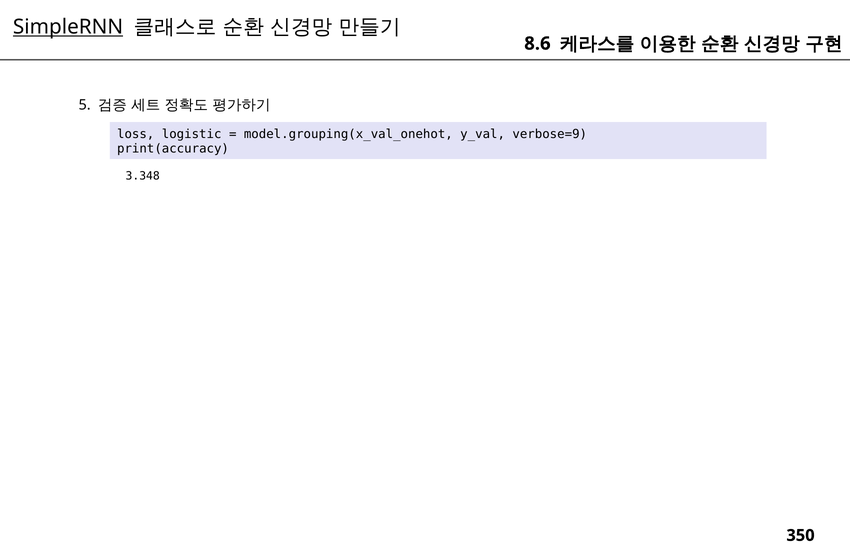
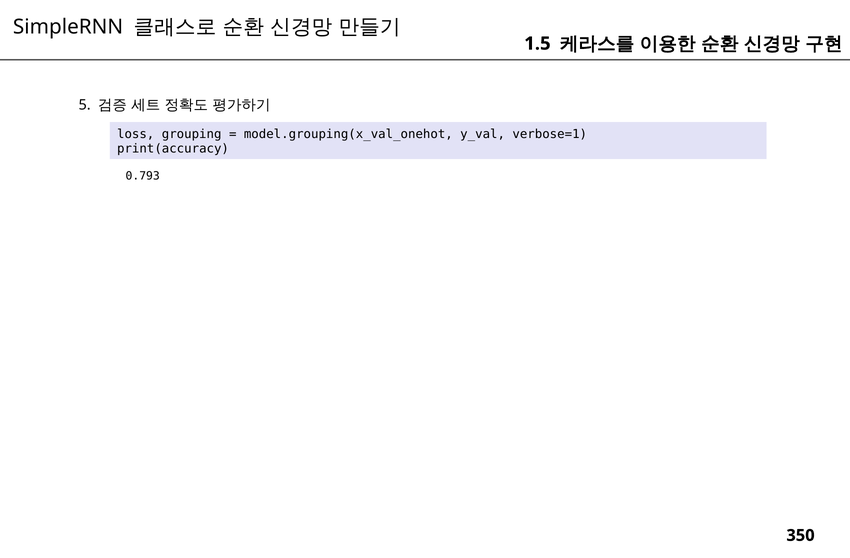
SimpleRNN underline: present -> none
8.6: 8.6 -> 1.5
logistic: logistic -> grouping
verbose=9: verbose=9 -> verbose=1
3.348: 3.348 -> 0.793
